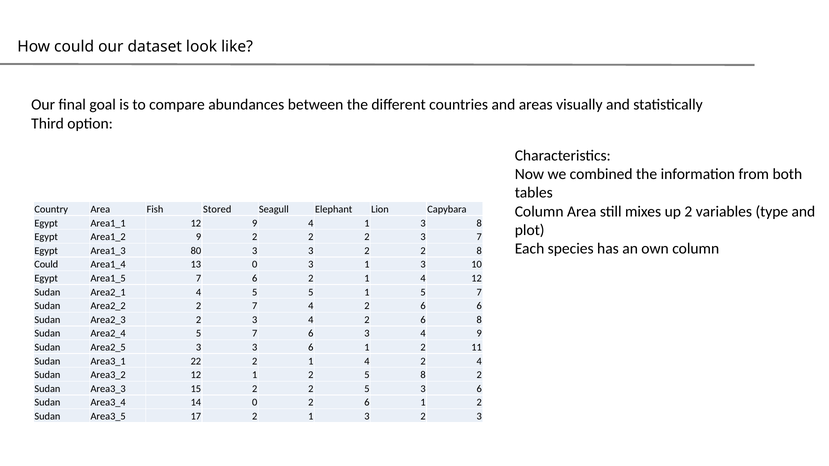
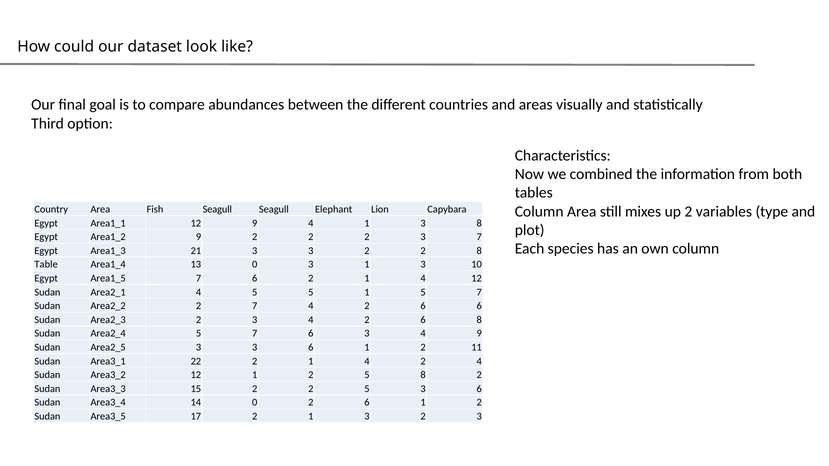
Fish Stored: Stored -> Seagull
80: 80 -> 21
Could at (46, 265): Could -> Table
